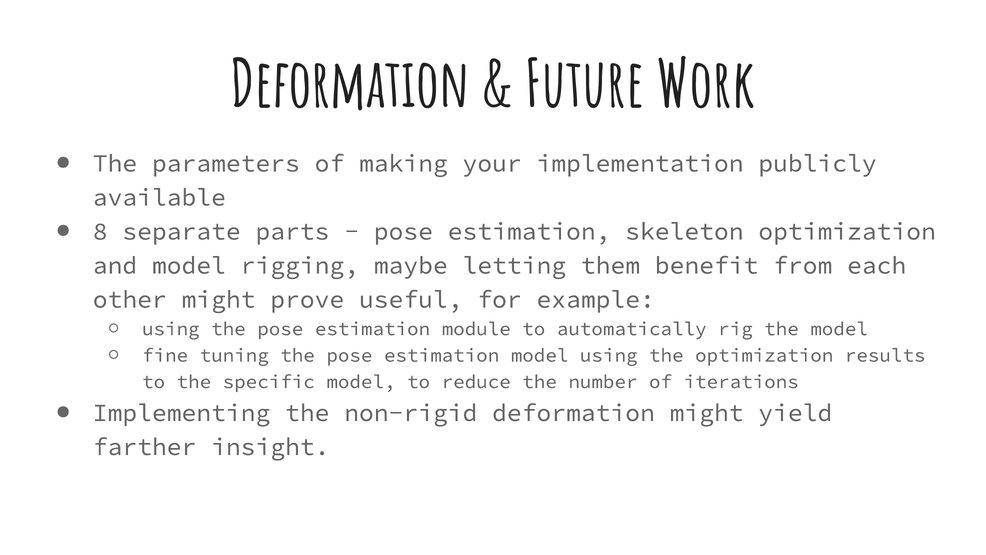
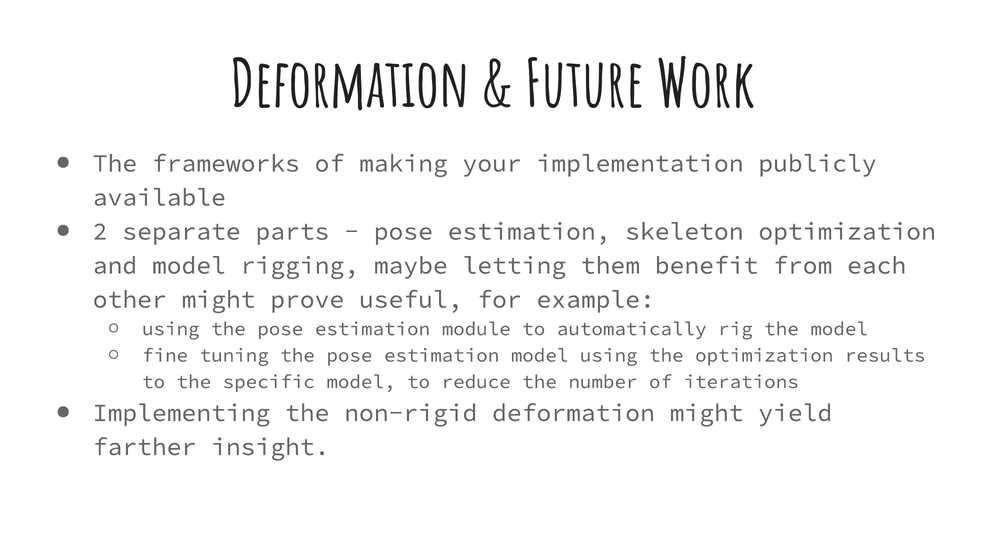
parameters: parameters -> frameworks
8: 8 -> 2
